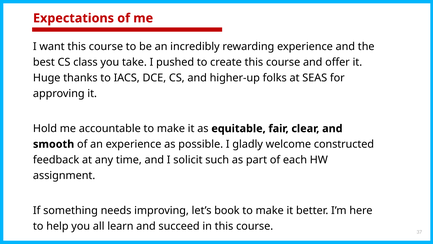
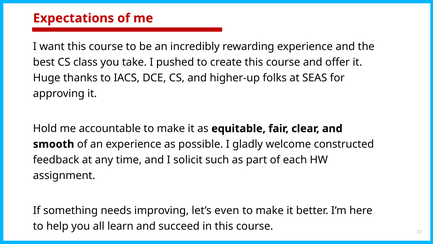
book: book -> even
